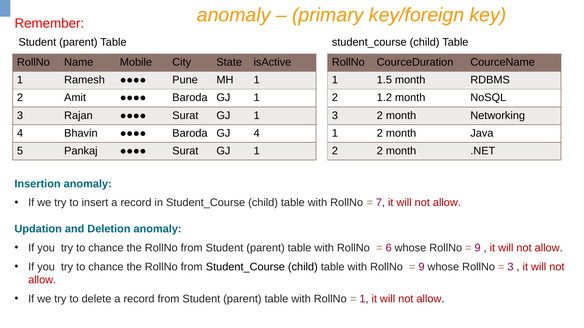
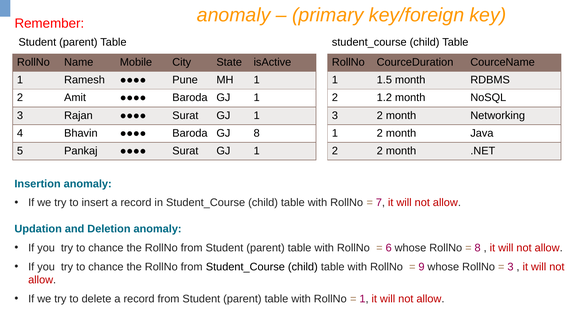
GJ 4: 4 -> 8
9 at (478, 248): 9 -> 8
